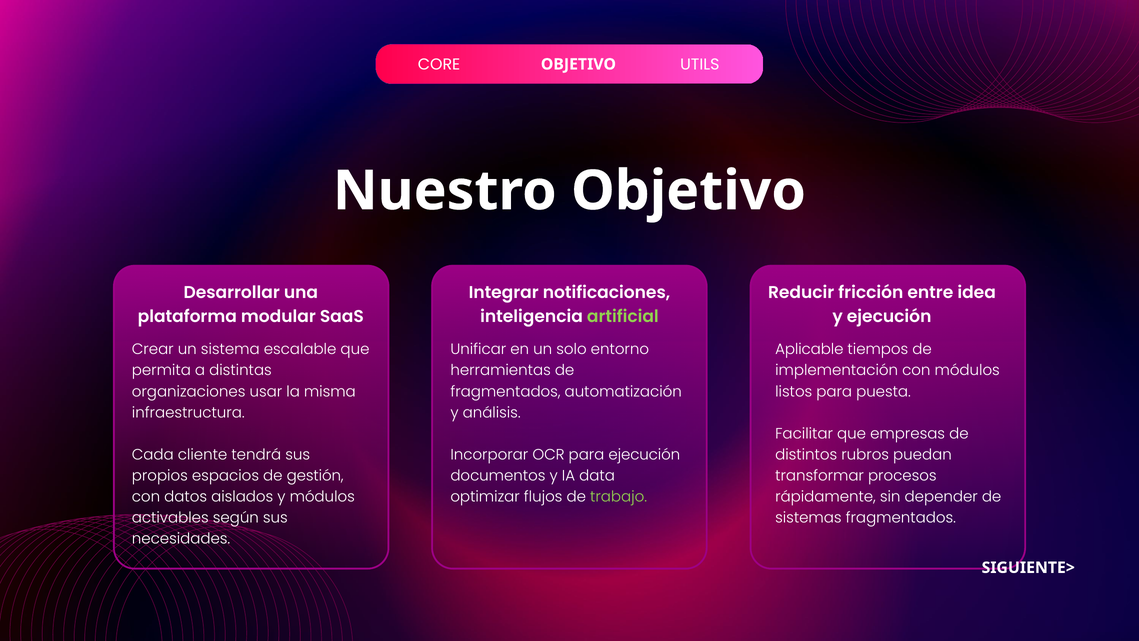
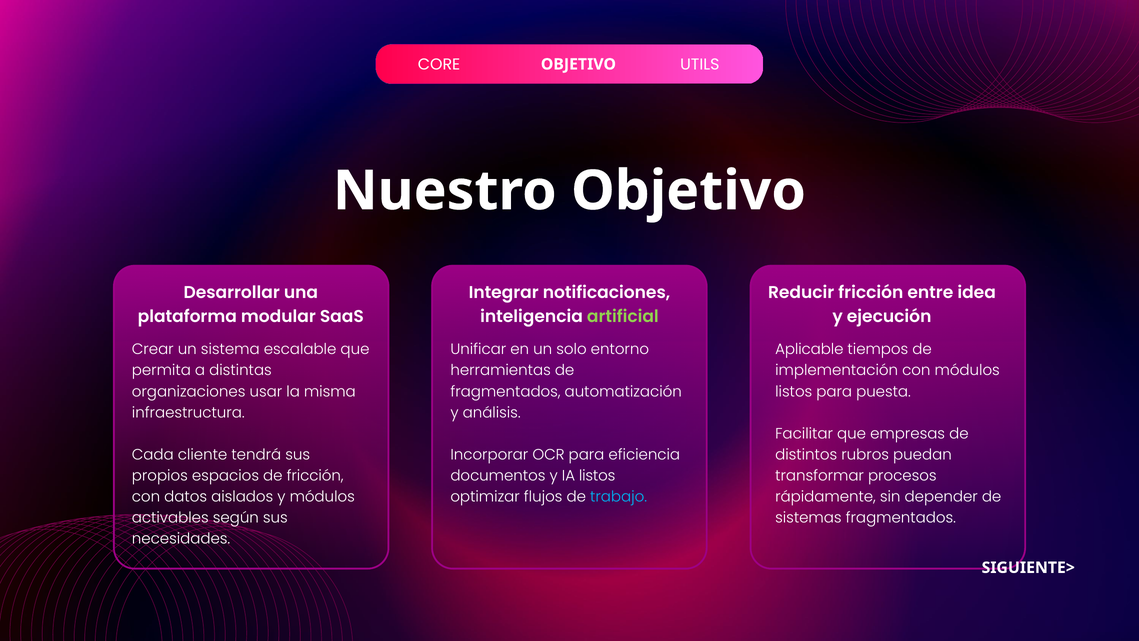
para ejecución: ejecución -> eficiencia
de gestión: gestión -> fricción
IA data: data -> listos
trabajo colour: light green -> light blue
